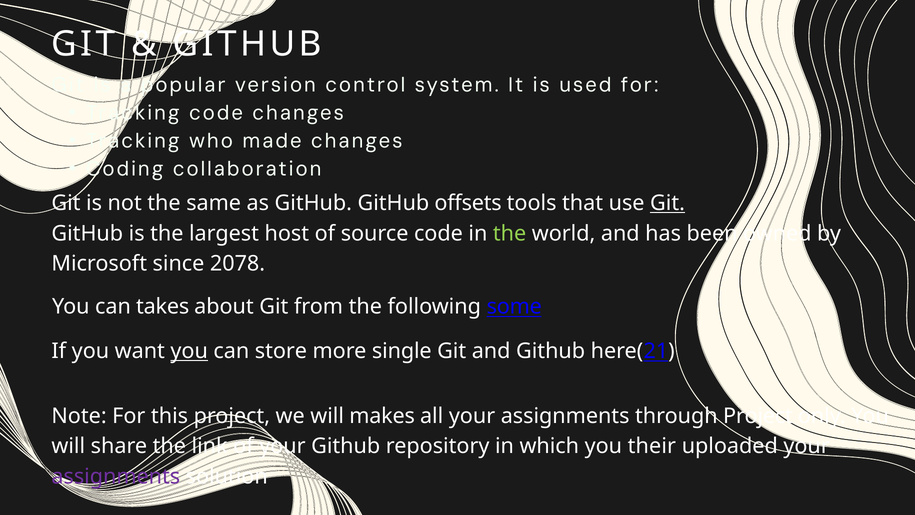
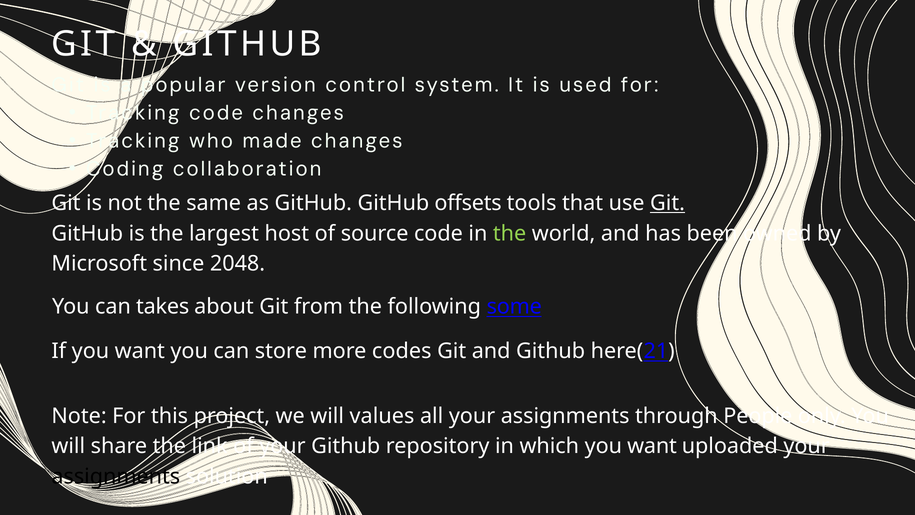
2078: 2078 -> 2048
you at (189, 351) underline: present -> none
single: single -> codes
makes: makes -> values
through Project: Project -> People
which you their: their -> want
assignments at (116, 476) colour: purple -> black
